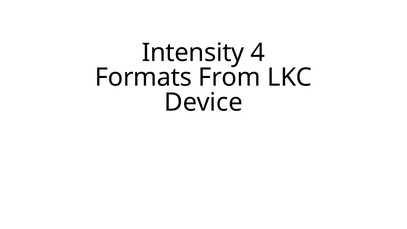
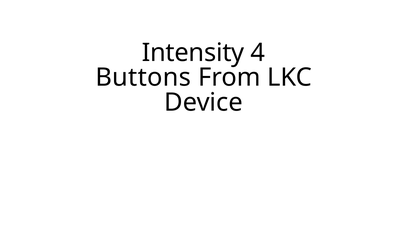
Formats: Formats -> Buttons
